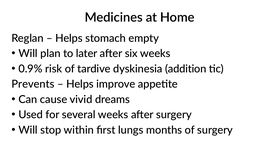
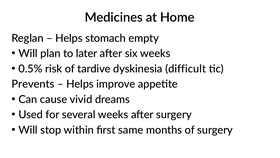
0.9%: 0.9% -> 0.5%
addition: addition -> difficult
lungs: lungs -> same
